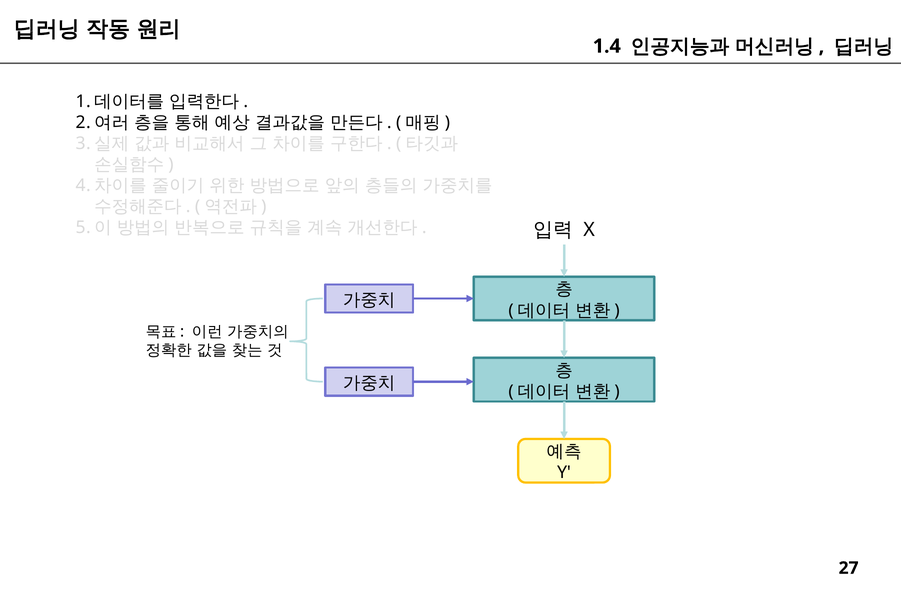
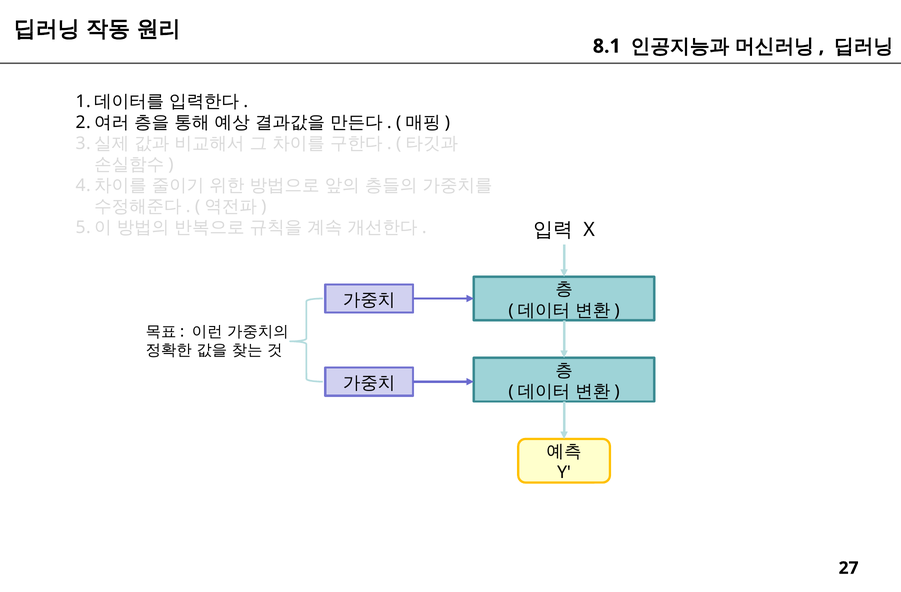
1.4: 1.4 -> 8.1
